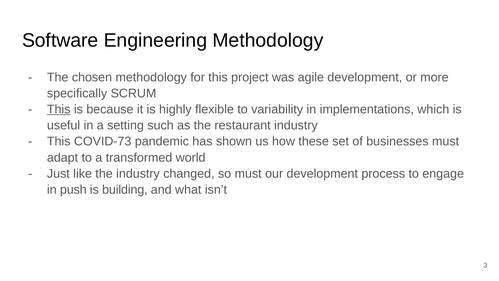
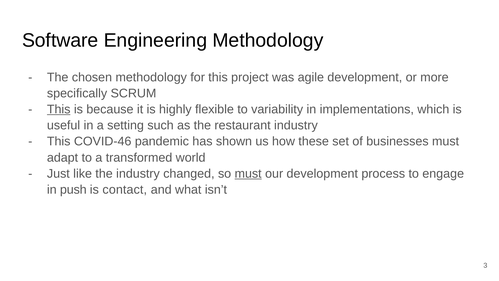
COVID-73: COVID-73 -> COVID-46
must at (248, 173) underline: none -> present
building: building -> contact
